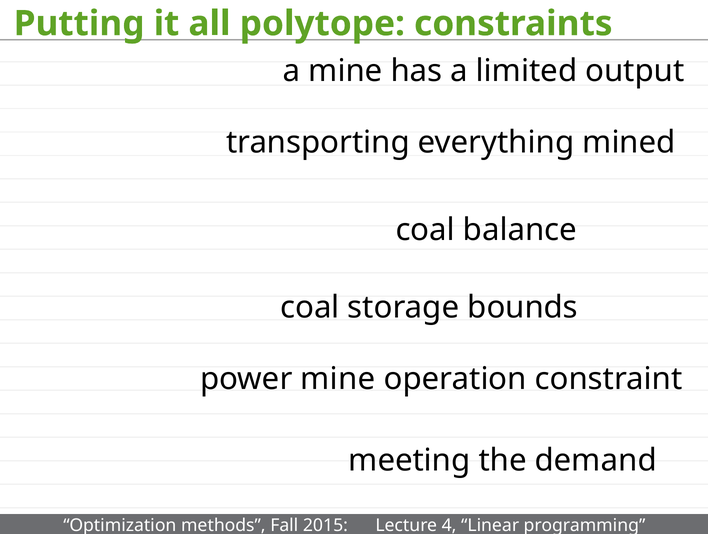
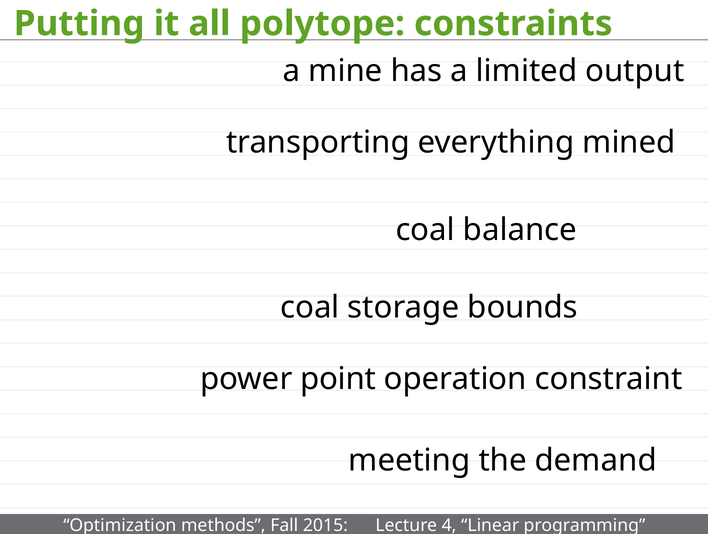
power mine: mine -> point
